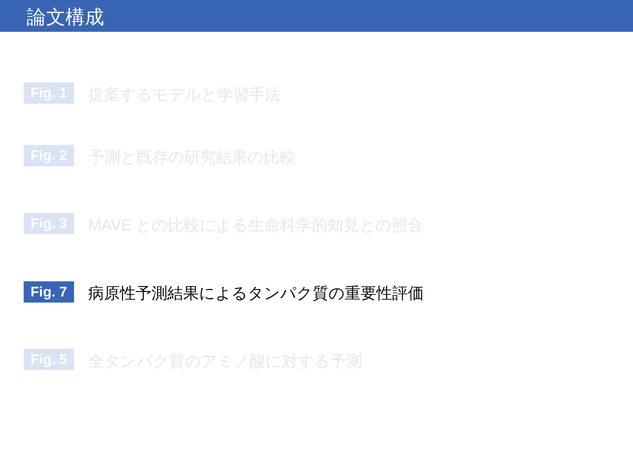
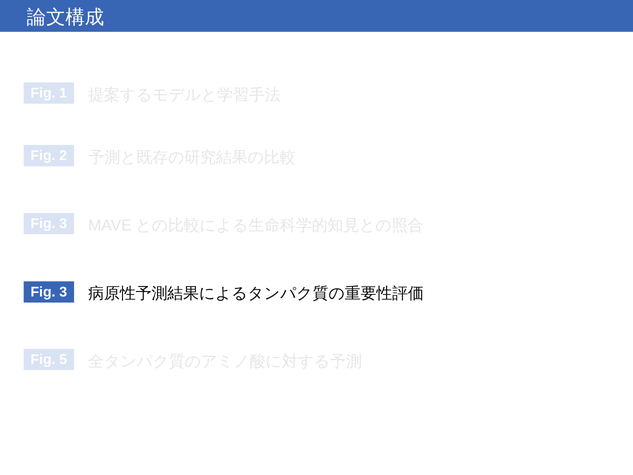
7 at (63, 292): 7 -> 3
